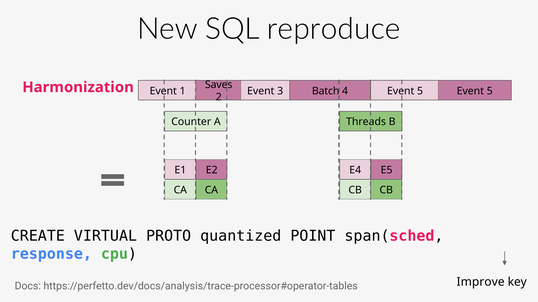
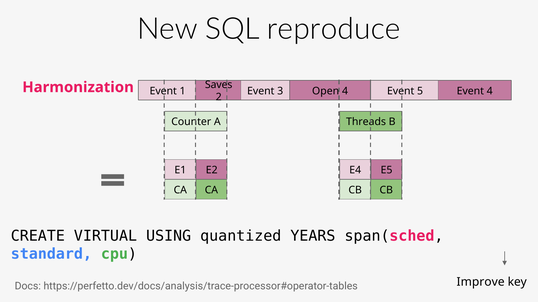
Batch: Batch -> Open
5 Event 5: 5 -> 4
PROTO: PROTO -> USING
POINT: POINT -> YEARS
response: response -> standard
